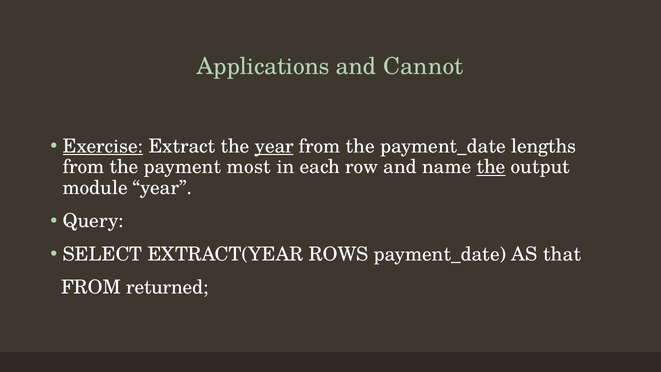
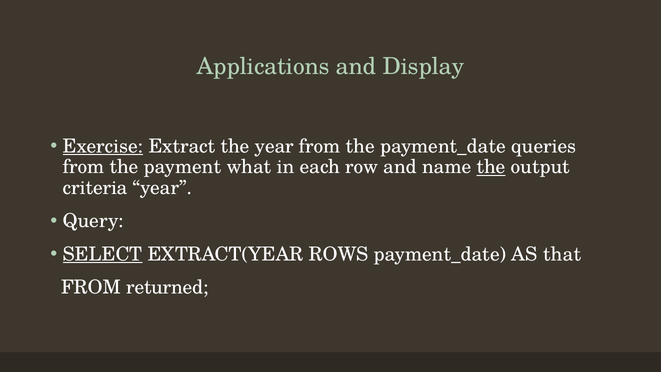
Cannot: Cannot -> Display
year at (274, 146) underline: present -> none
lengths: lengths -> queries
most: most -> what
module: module -> criteria
SELECT underline: none -> present
